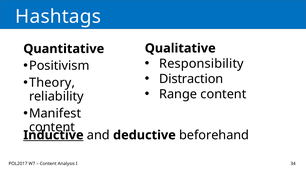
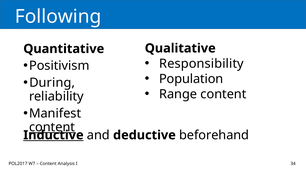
Hashtags: Hashtags -> Following
Distraction: Distraction -> Population
Theory: Theory -> During
content at (52, 127) underline: none -> present
